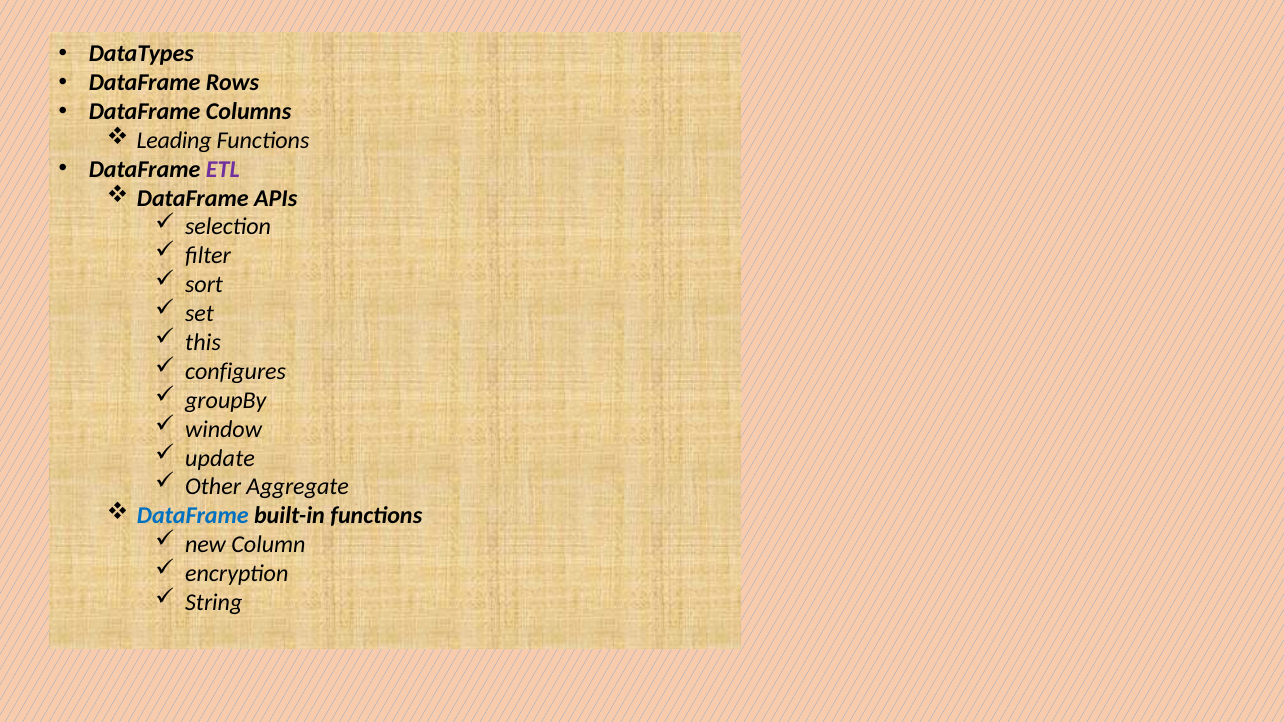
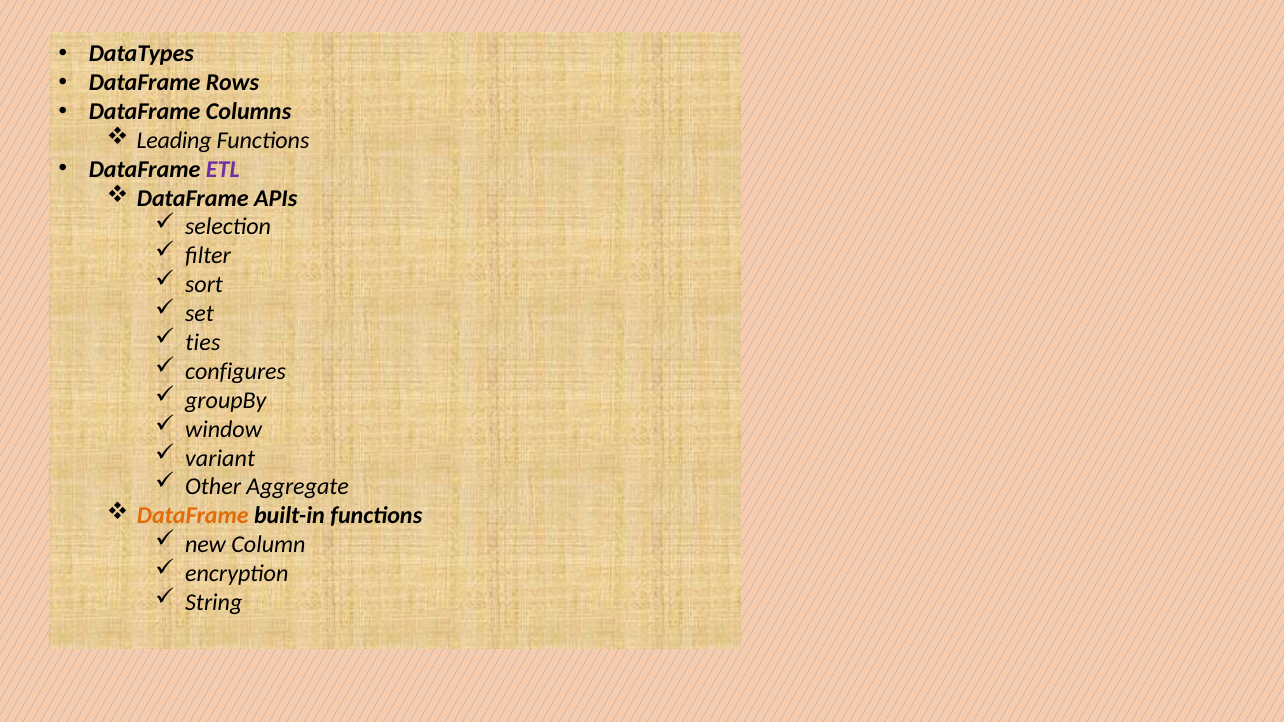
this: this -> ties
update: update -> variant
DataFrame at (193, 516) colour: blue -> orange
